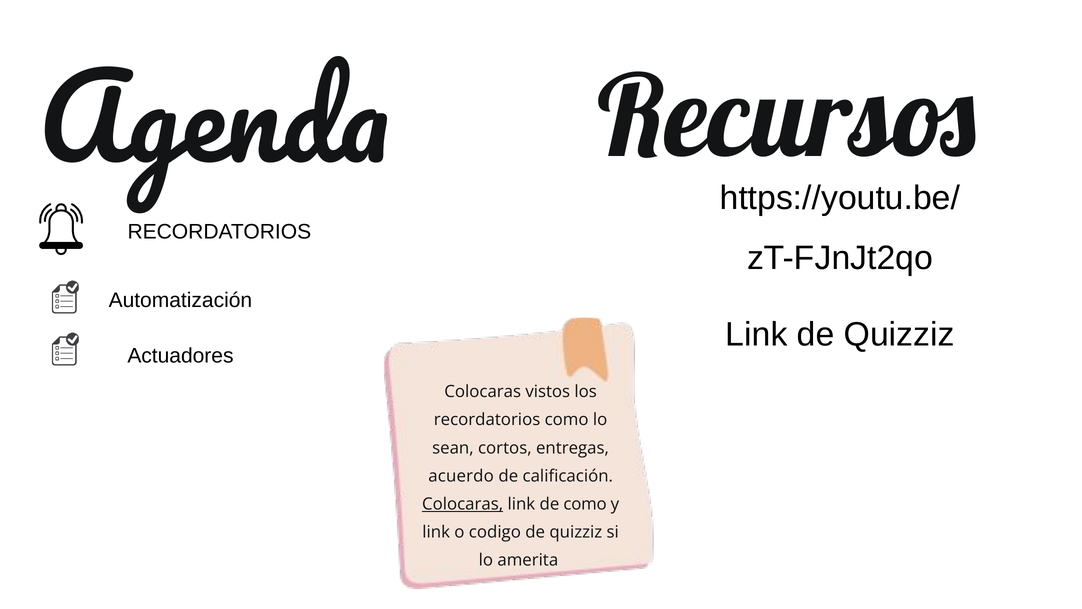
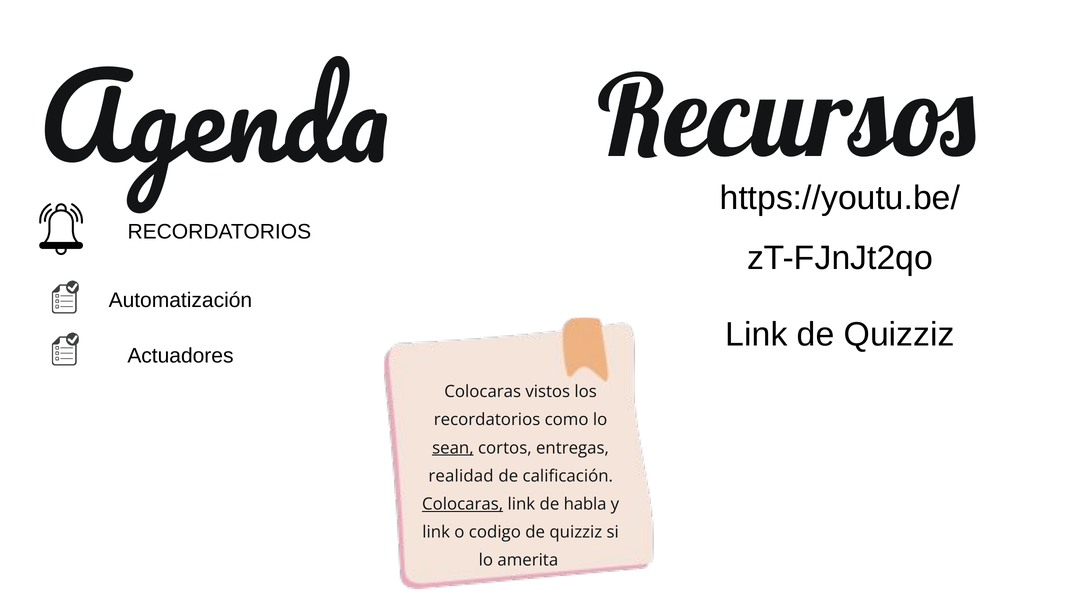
sean underline: none -> present
acuerdo: acuerdo -> realidad
de como: como -> habla
